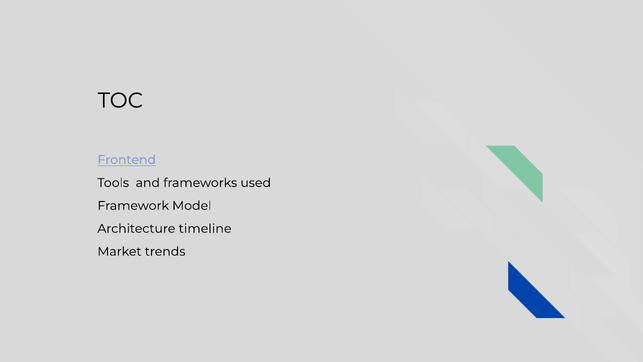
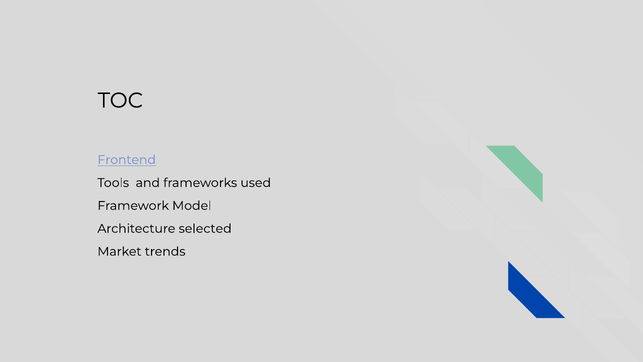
timeline: timeline -> selected
